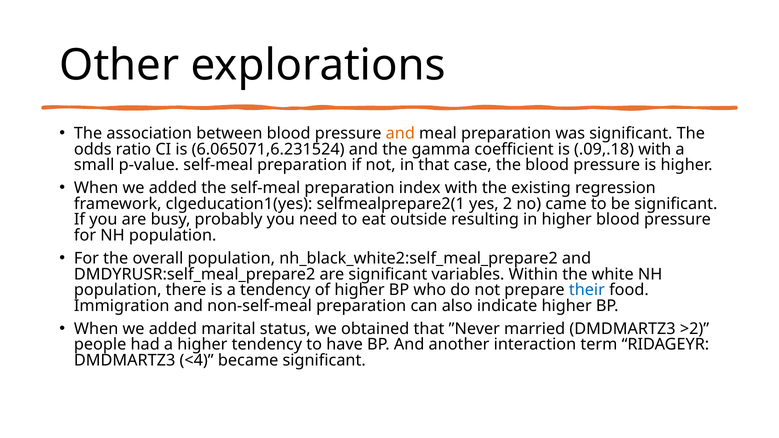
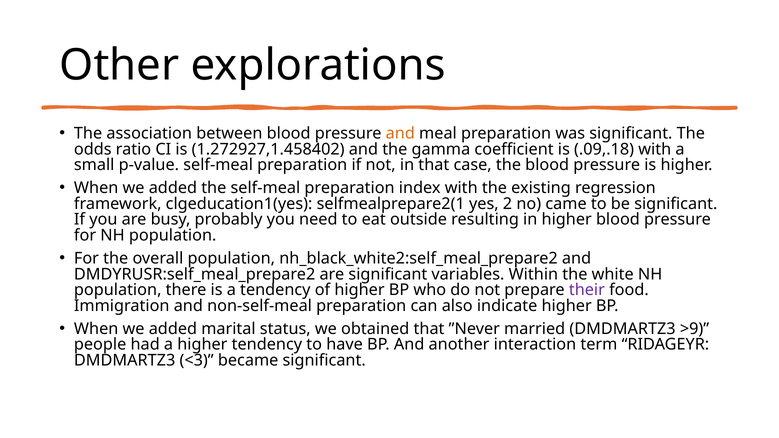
6.065071,6.231524: 6.065071,6.231524 -> 1.272927,1.458402
their colour: blue -> purple
>2: >2 -> >9
<4: <4 -> <3
